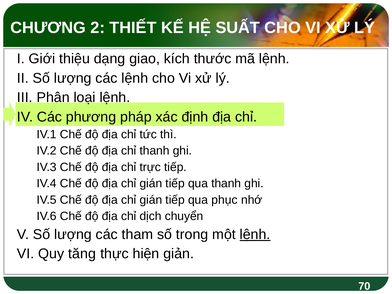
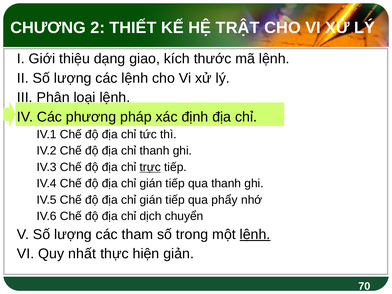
SUẤT: SUẤT -> TRẬT
trực underline: none -> present
phục: phục -> phẩy
tăng: tăng -> nhất
